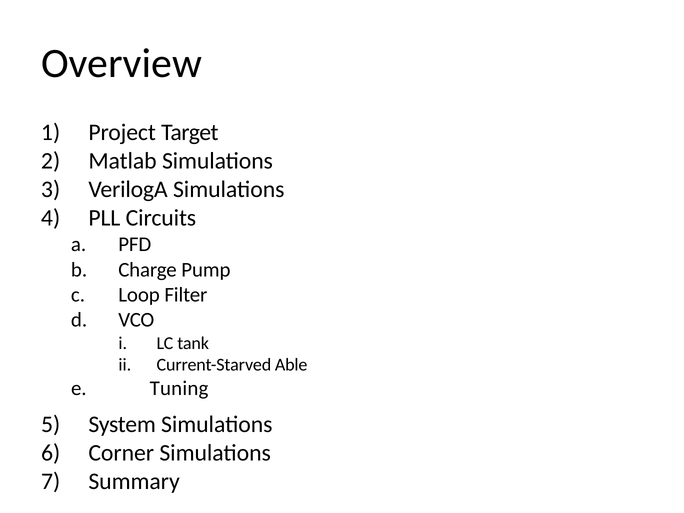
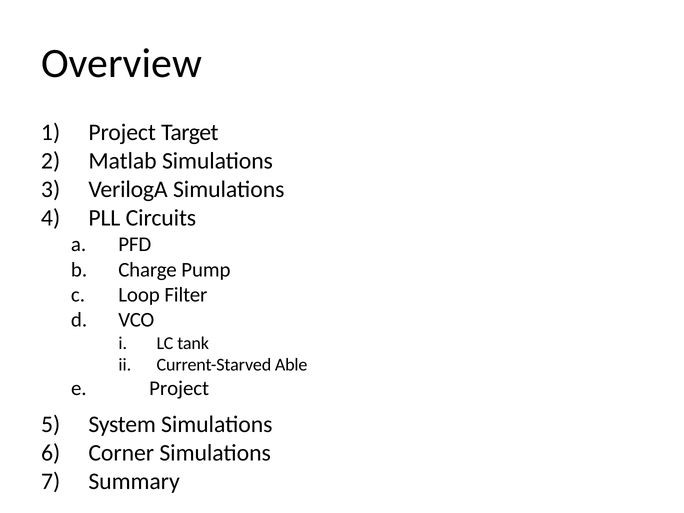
e Tuning: Tuning -> Project
